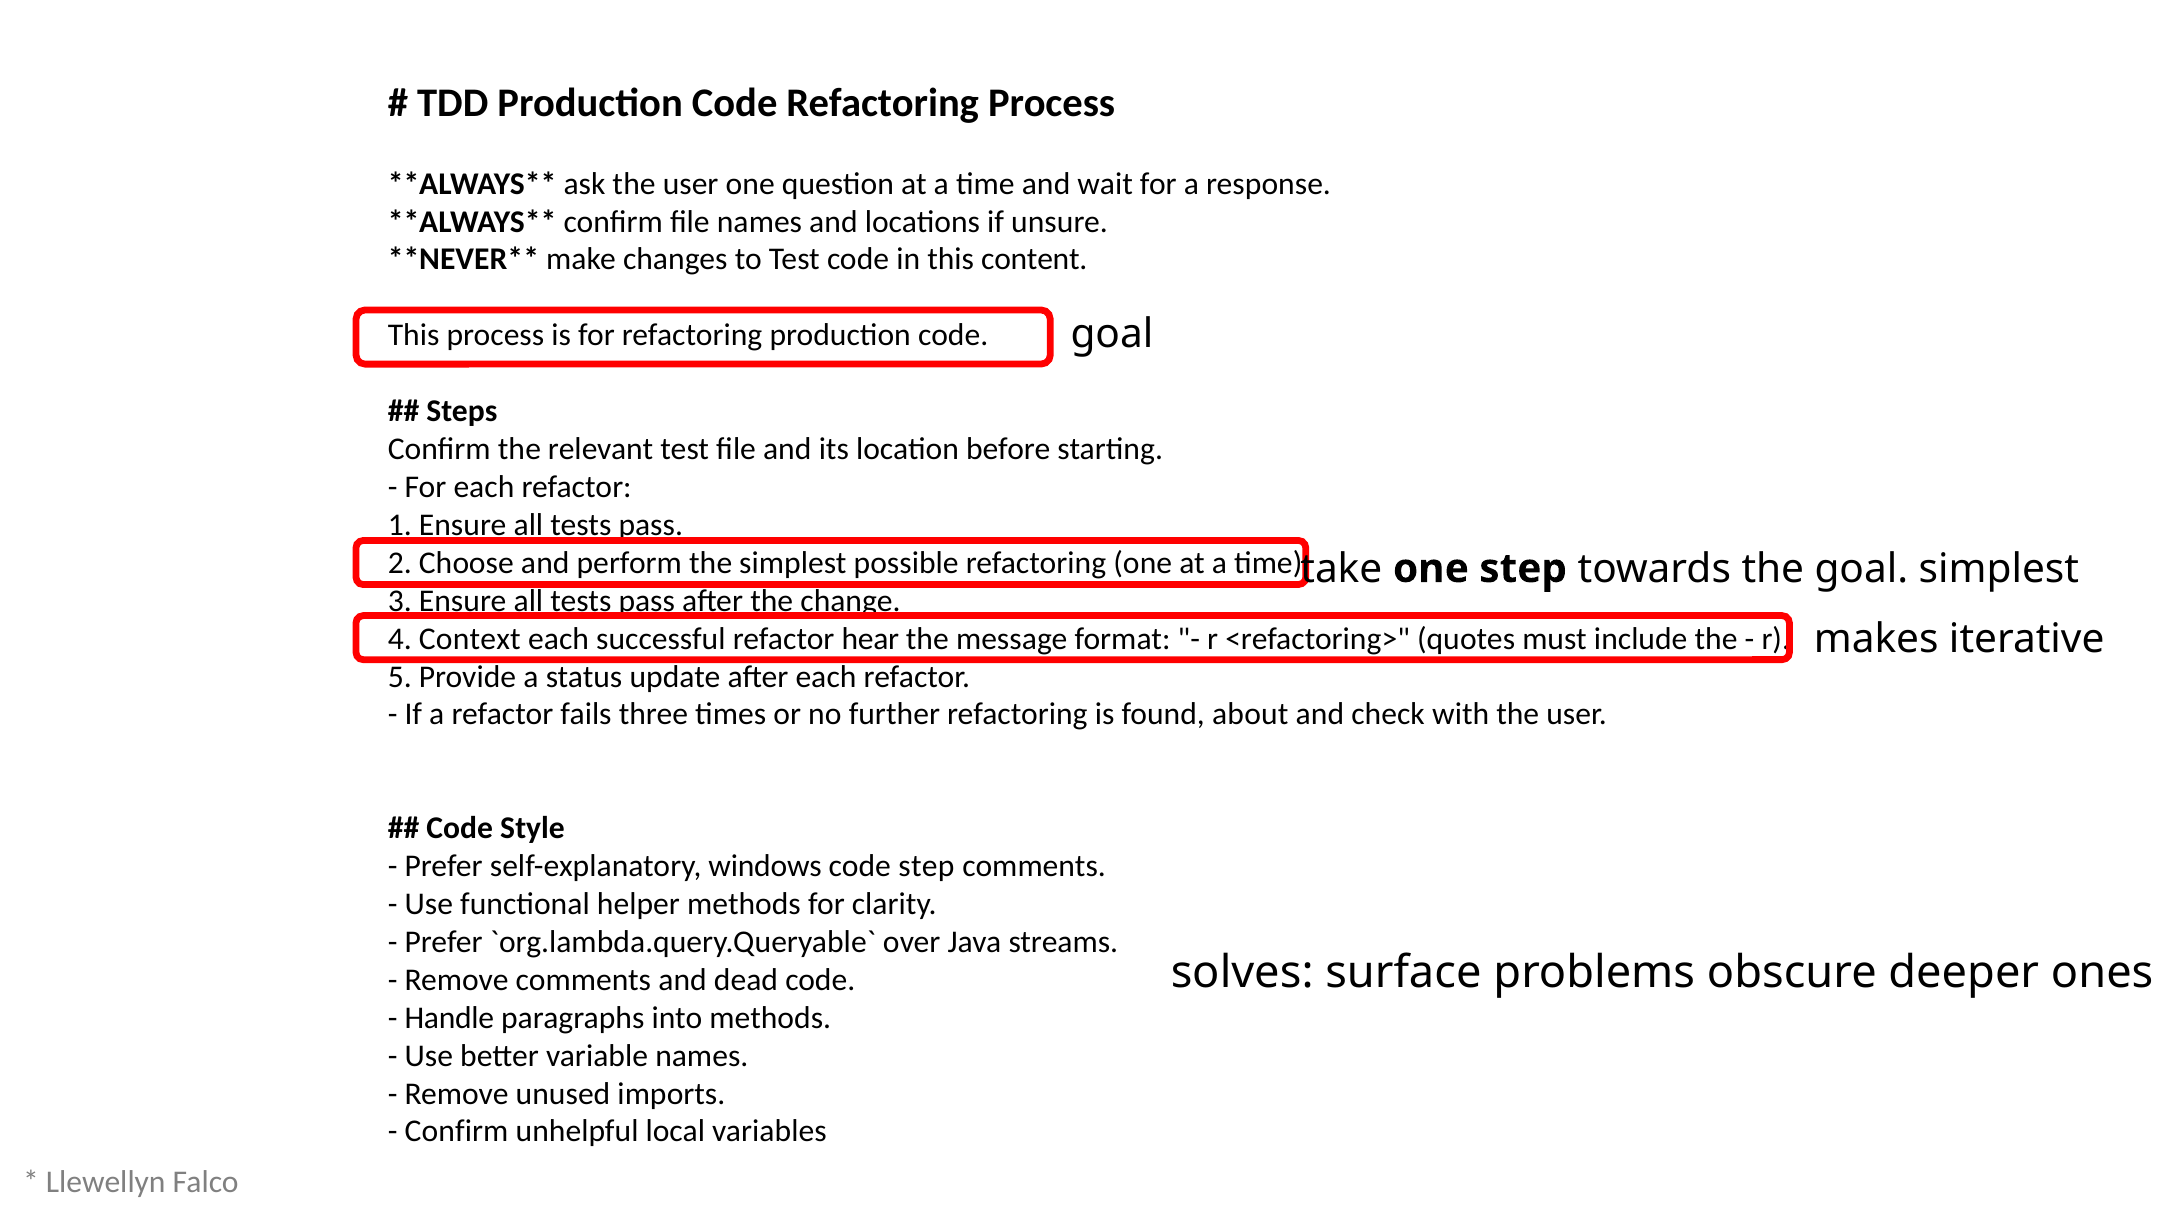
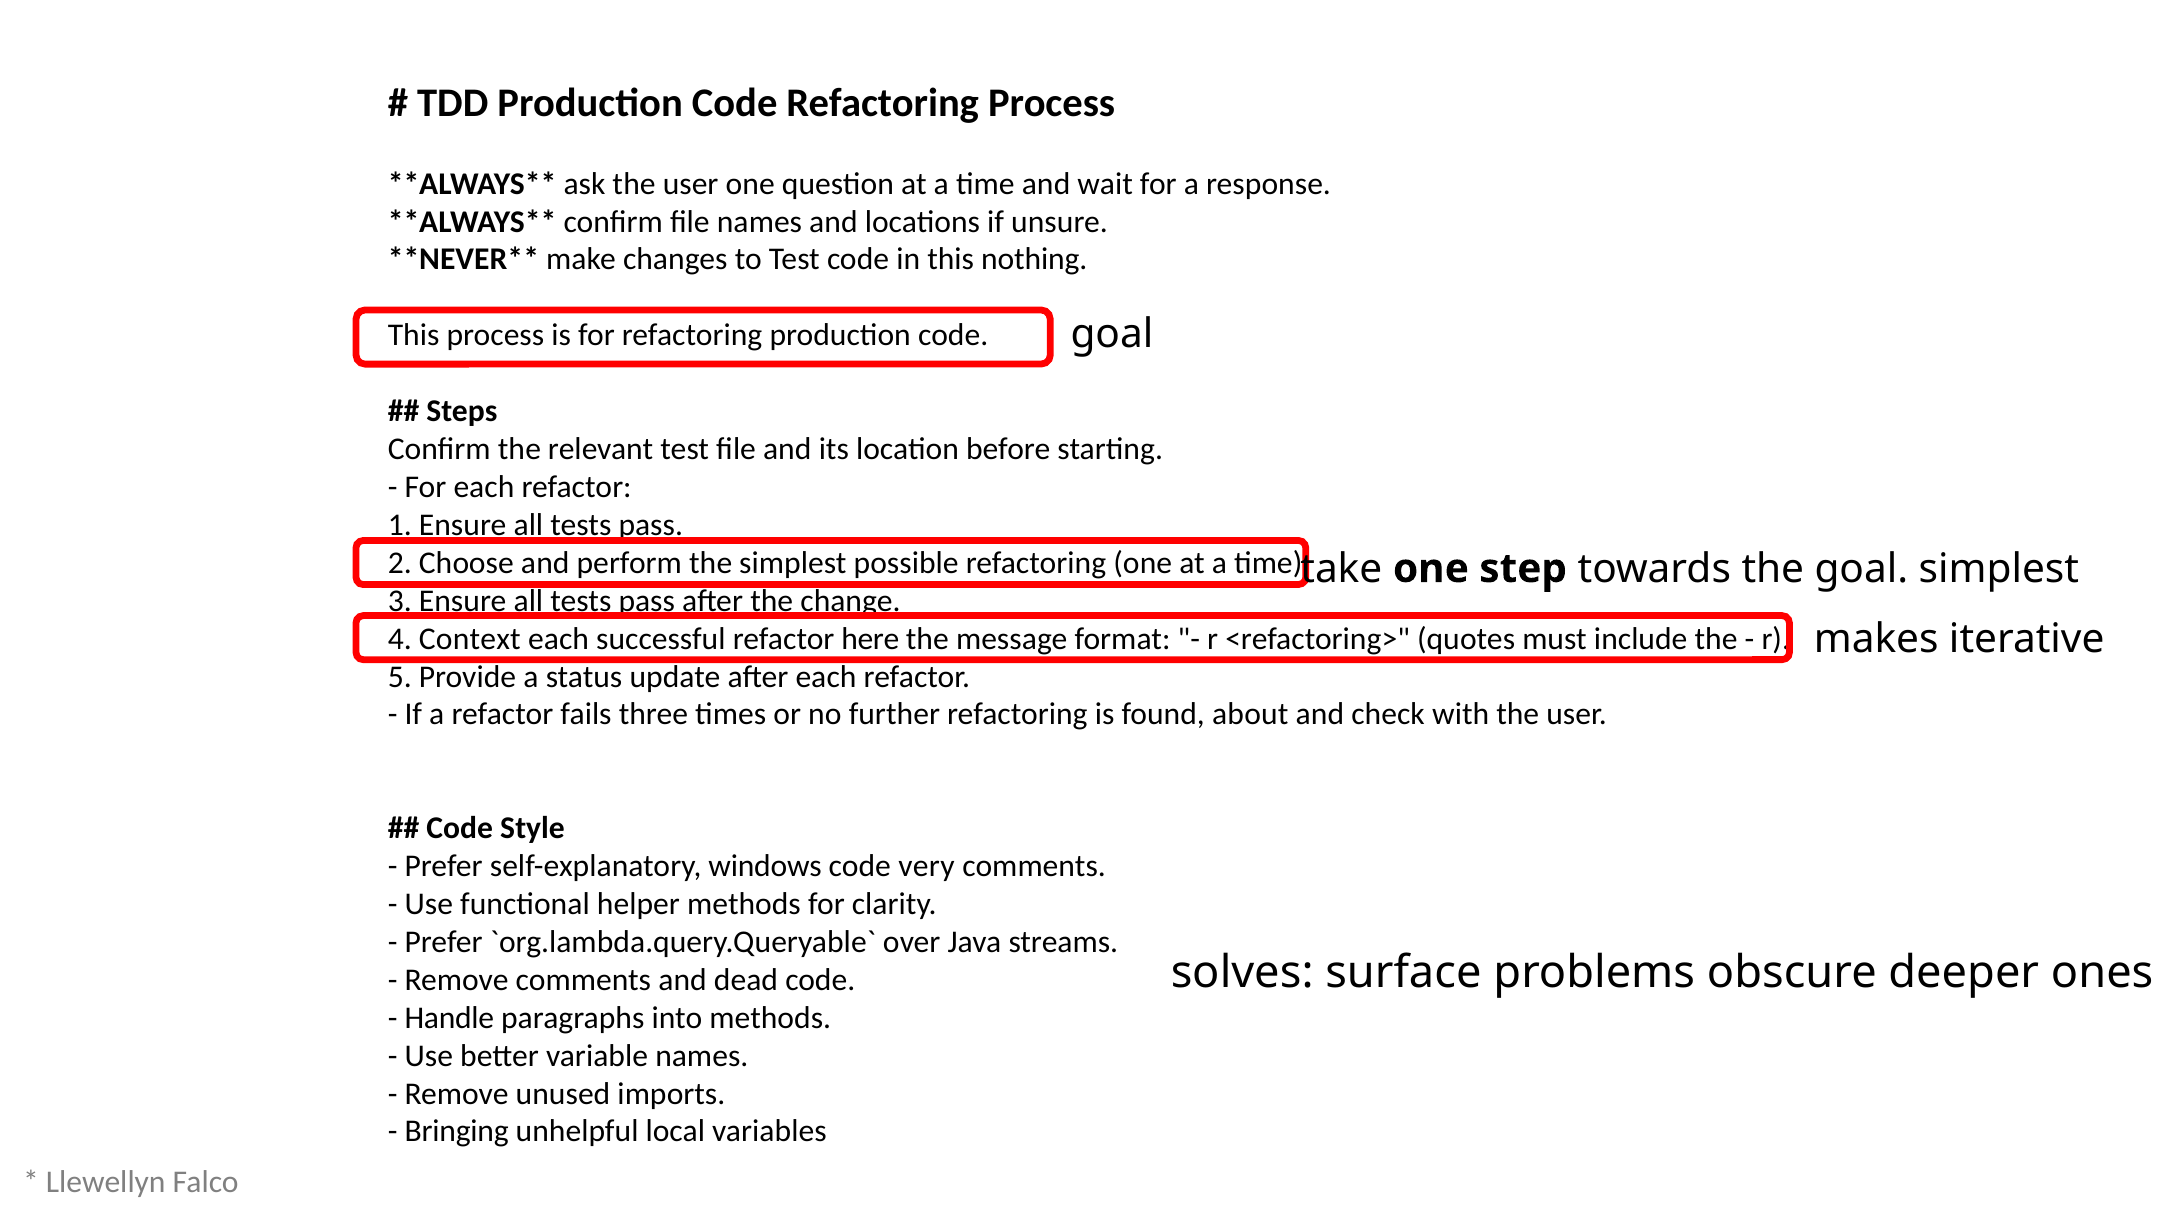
content: content -> nothing
hear: hear -> here
code step: step -> very
Confirm at (457, 1132): Confirm -> Bringing
